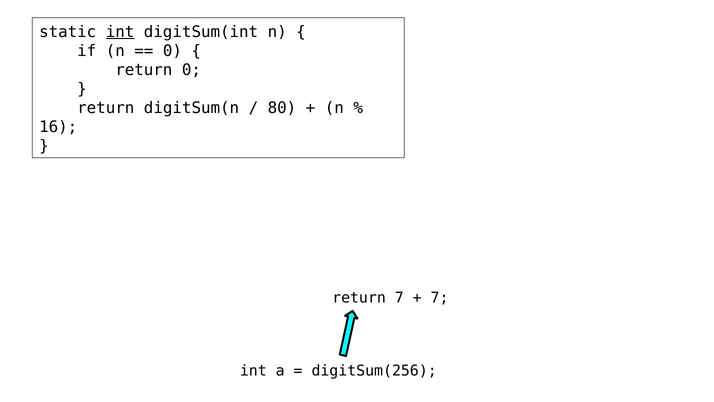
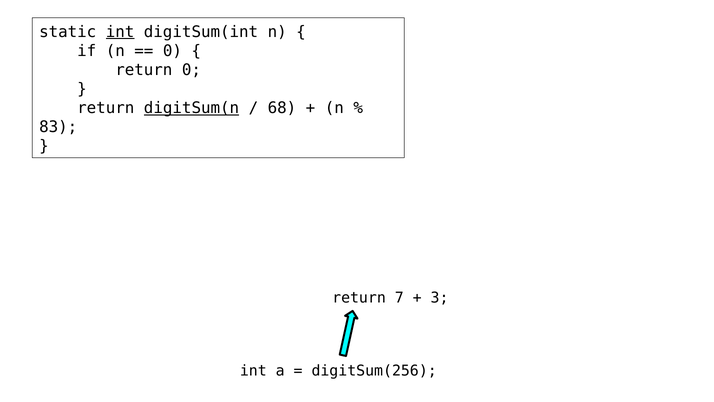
digitSum(n underline: none -> present
80: 80 -> 68
16: 16 -> 83
7 at (440, 298): 7 -> 3
